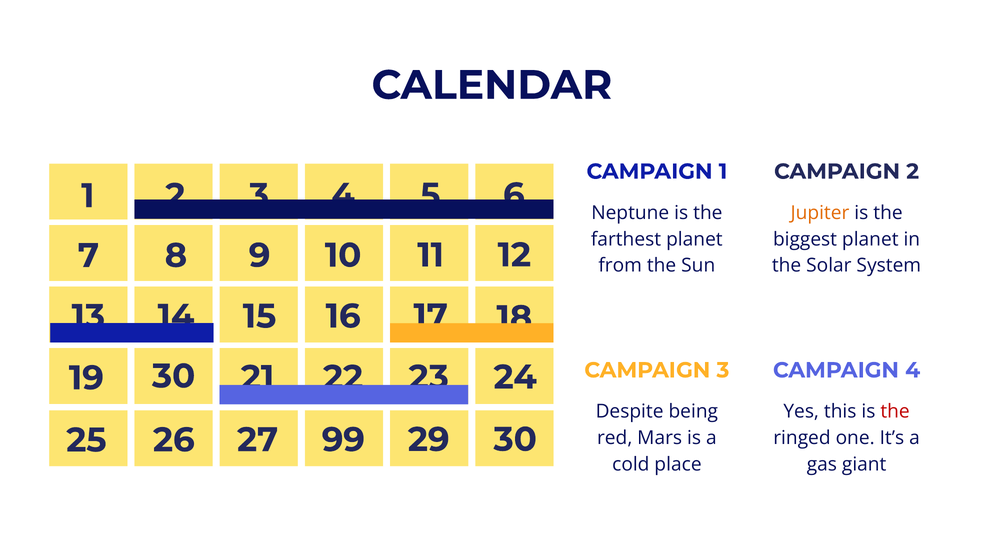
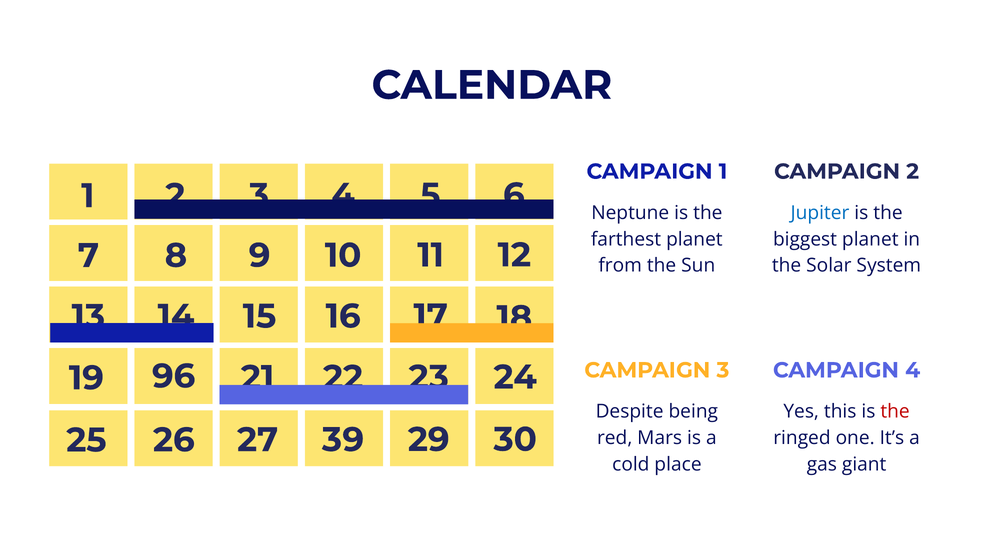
Jupiter colour: orange -> blue
19 30: 30 -> 96
99: 99 -> 39
